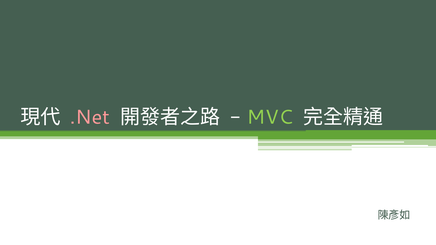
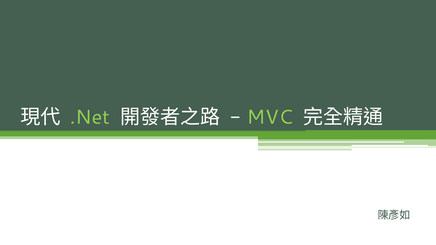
.Net colour: pink -> light green
